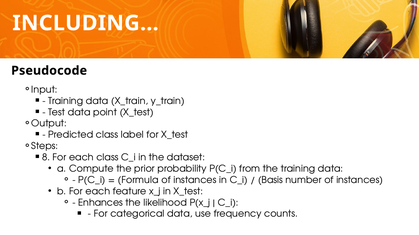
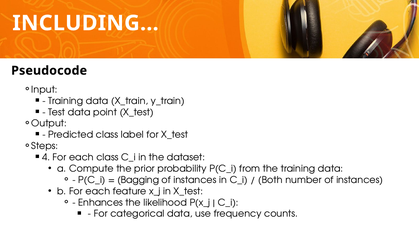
8: 8 -> 4
Formula: Formula -> Bagging
Basis: Basis -> Both
